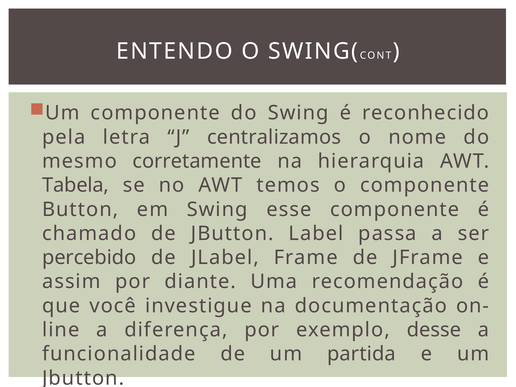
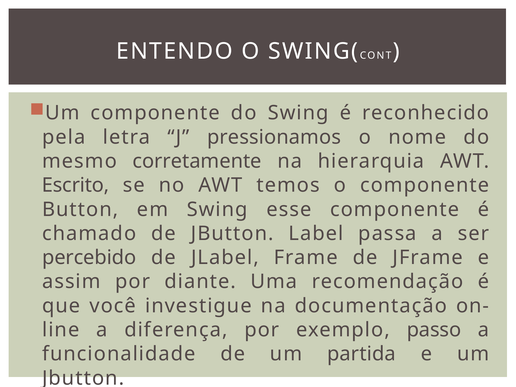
centralizamos: centralizamos -> pressionamos
Tabela: Tabela -> Escrito
desse: desse -> passo
